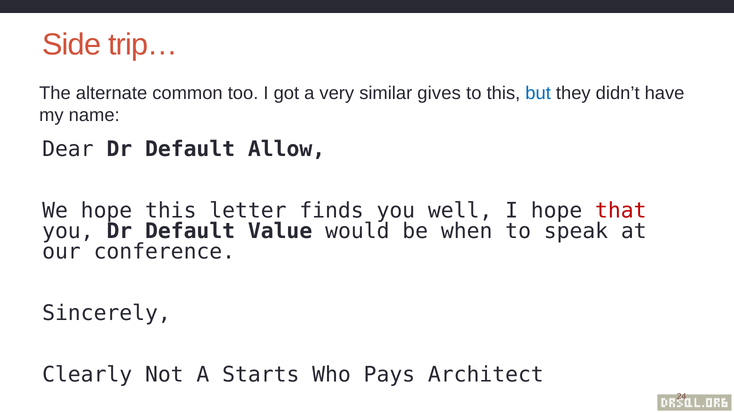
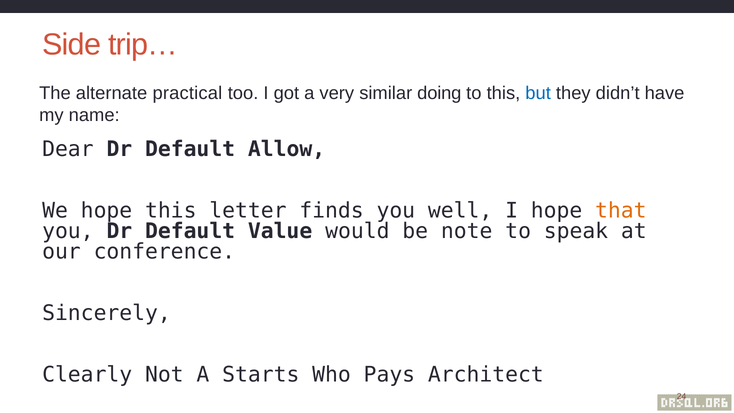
common: common -> practical
gives: gives -> doing
that colour: red -> orange
when: when -> note
